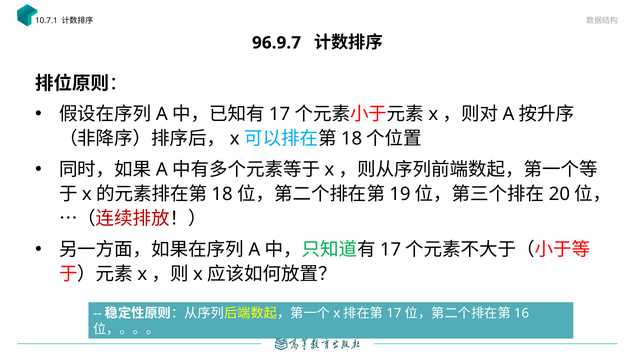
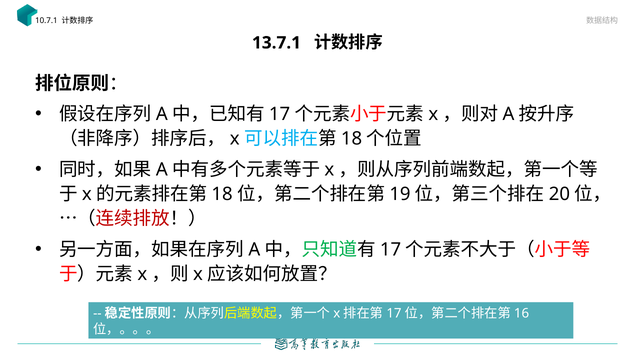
96.9.7: 96.9.7 -> 13.7.1
